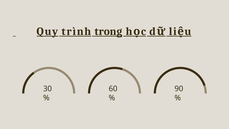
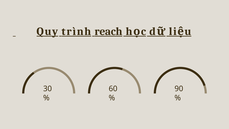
trong: trong -> reach
